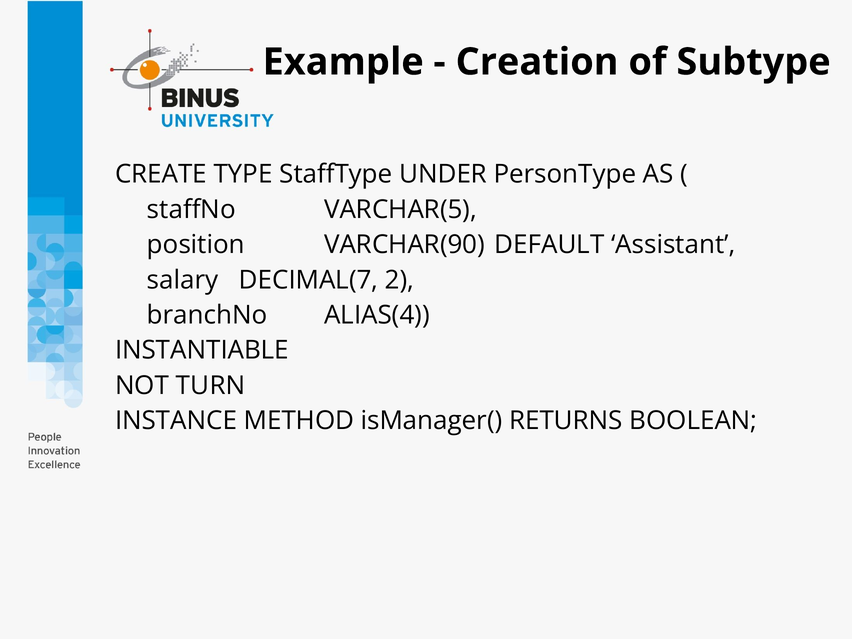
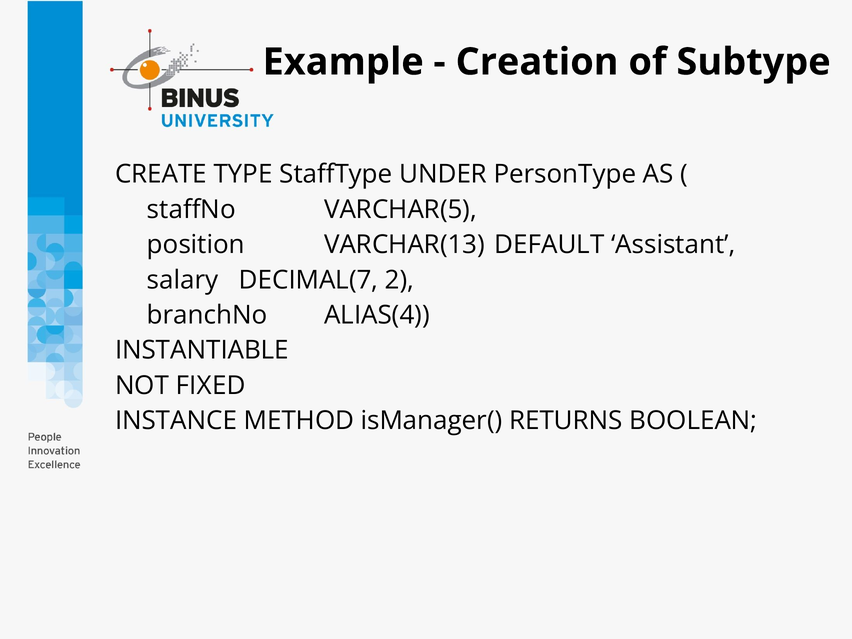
VARCHAR(90: VARCHAR(90 -> VARCHAR(13
TURN: TURN -> FIXED
